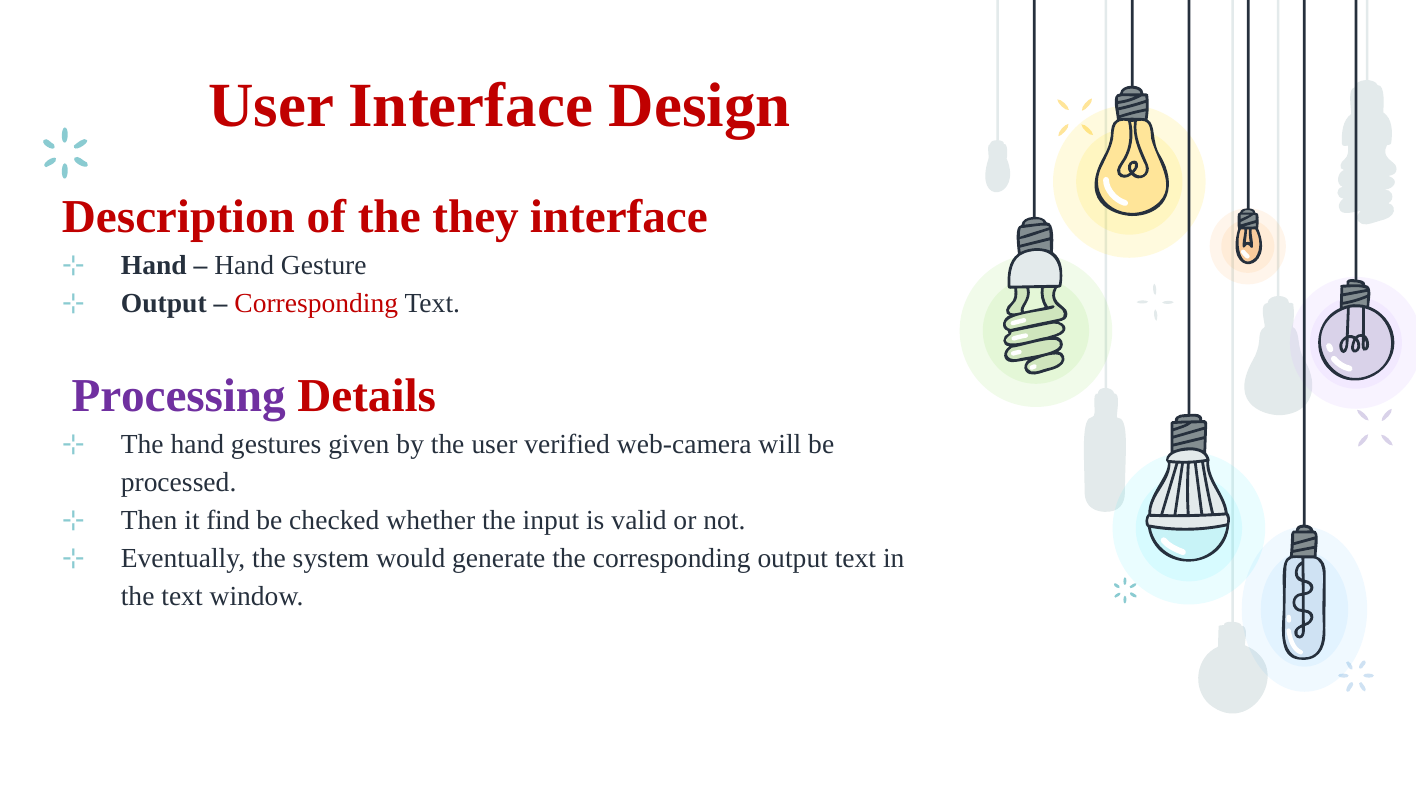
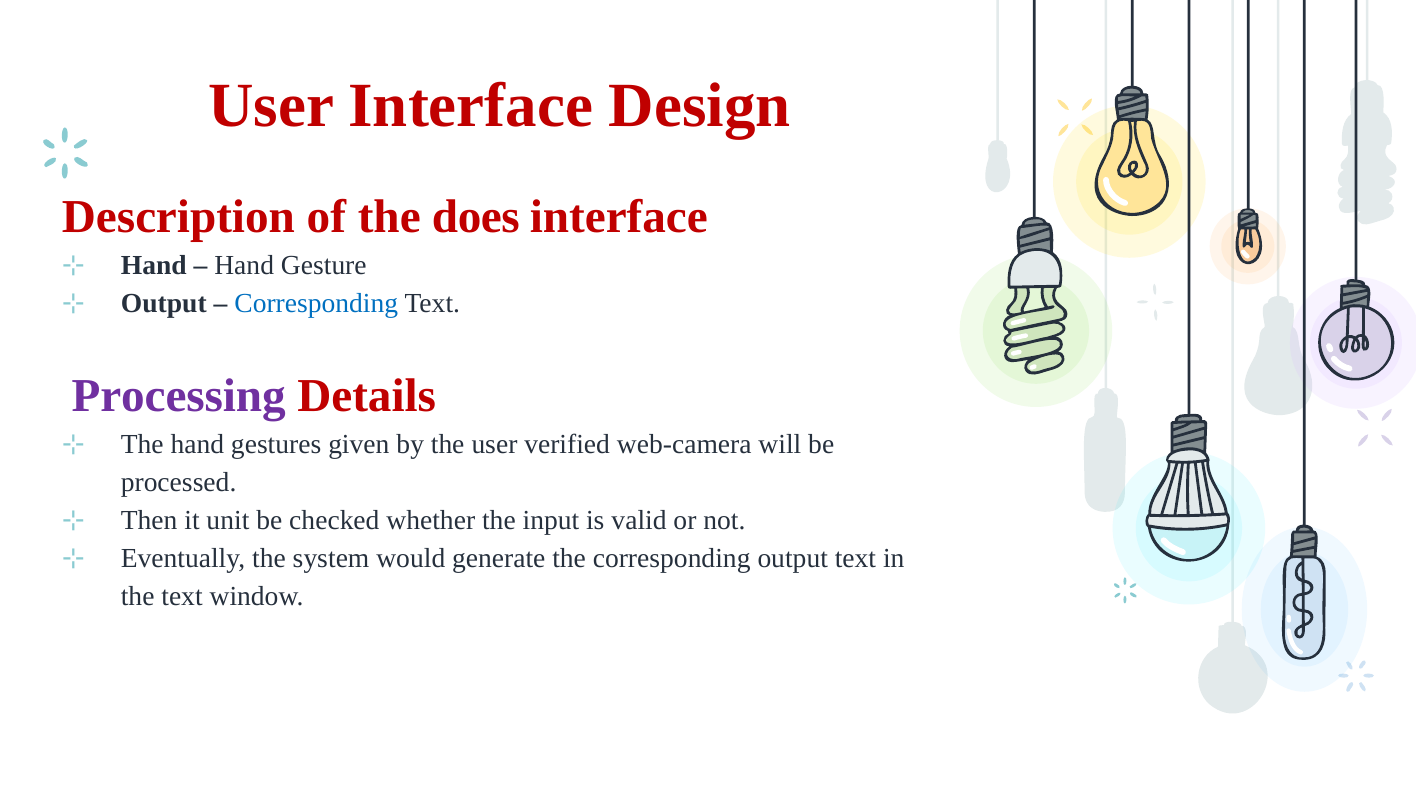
they: they -> does
Corresponding at (316, 304) colour: red -> blue
find: find -> unit
